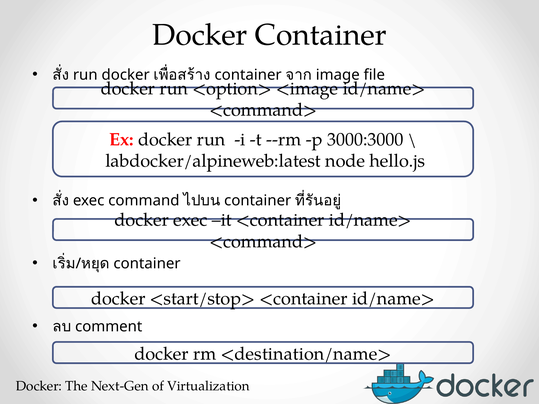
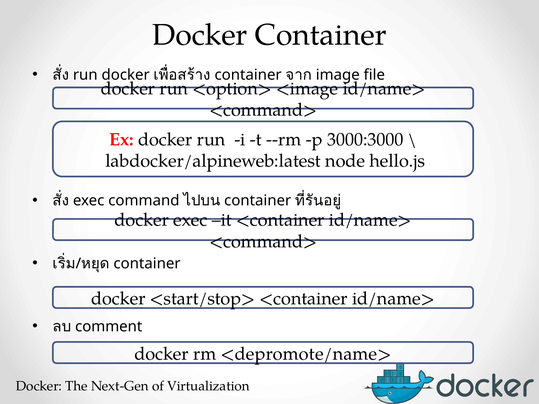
<destination/name>: <destination/name> -> <depromote/name>
